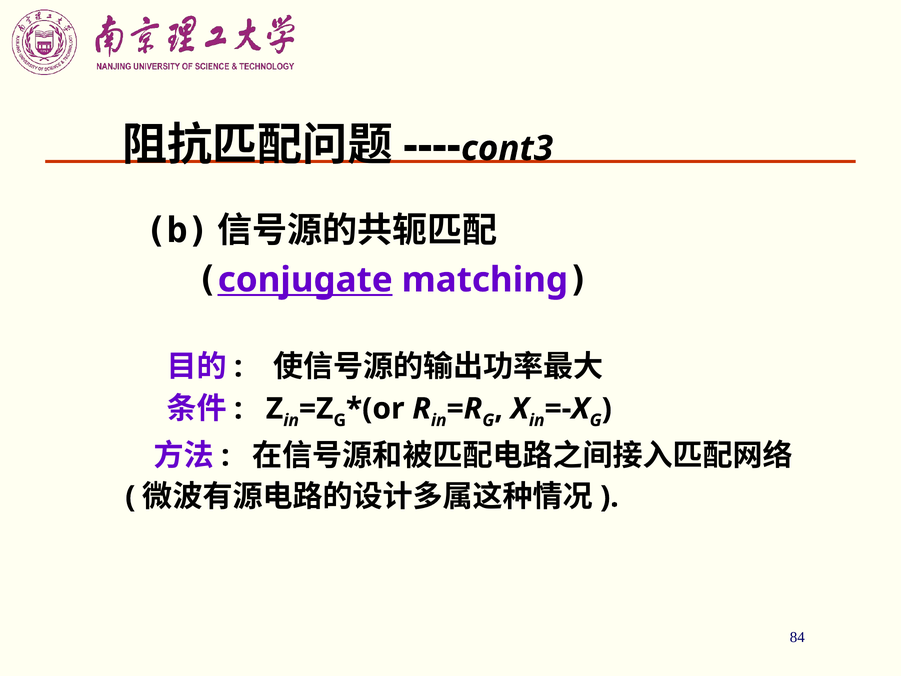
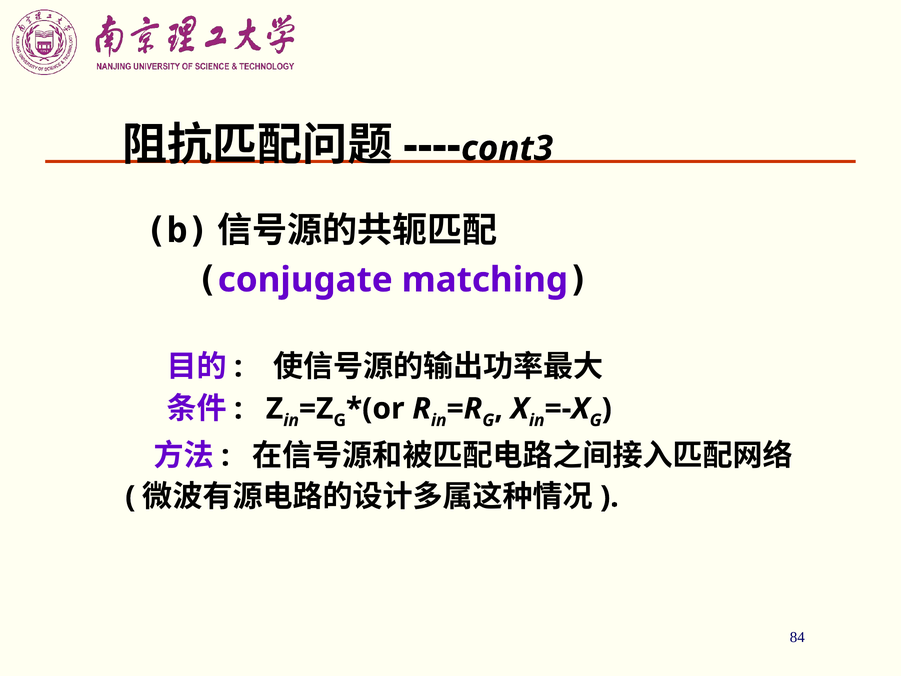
conjugate underline: present -> none
